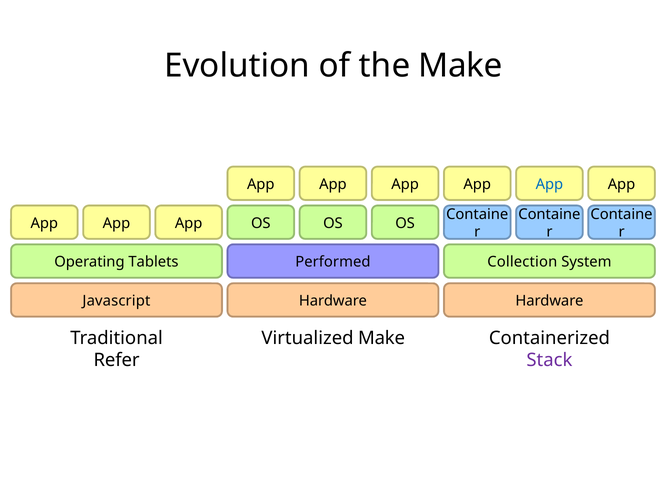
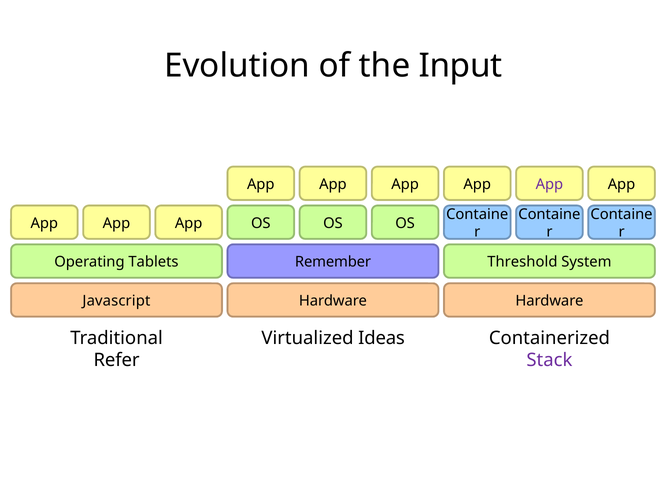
the Make: Make -> Input
App at (549, 184) colour: blue -> purple
Performed: Performed -> Remember
Collection: Collection -> Threshold
Virtualized Make: Make -> Ideas
